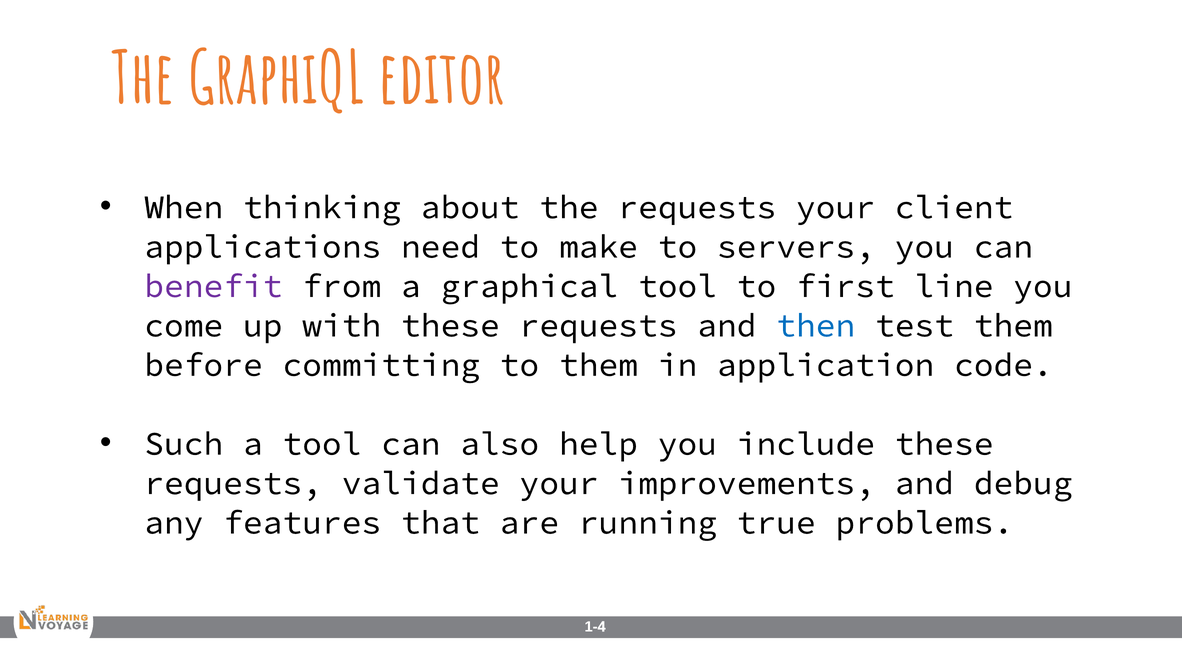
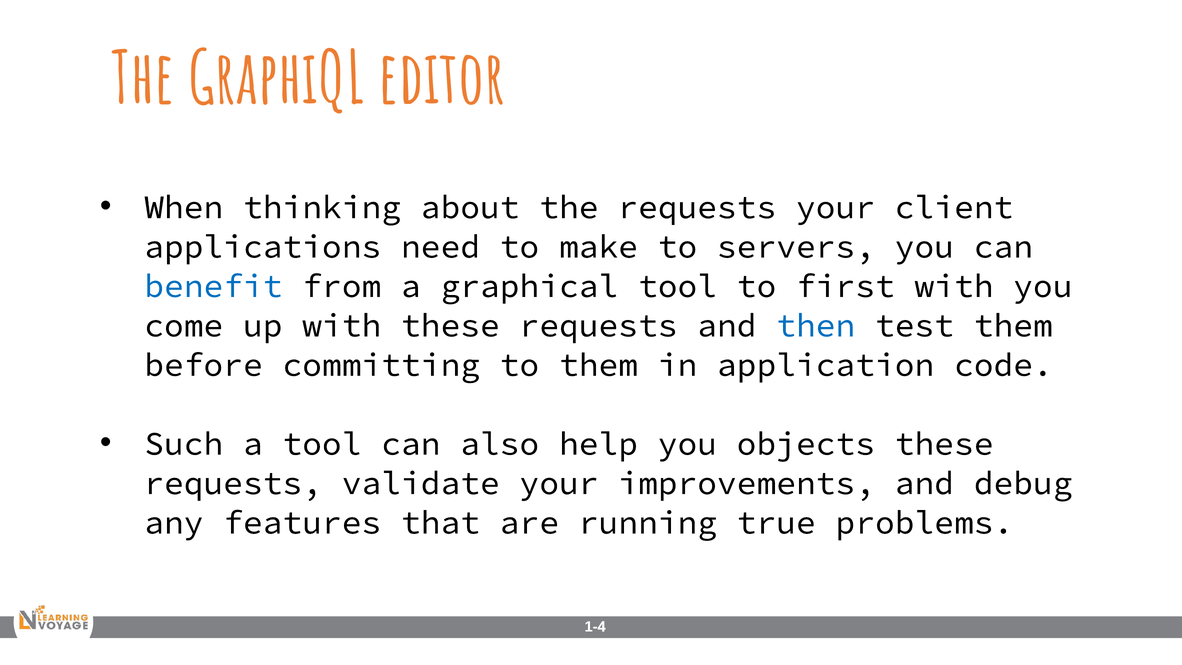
benefit colour: purple -> blue
first line: line -> with
include: include -> objects
